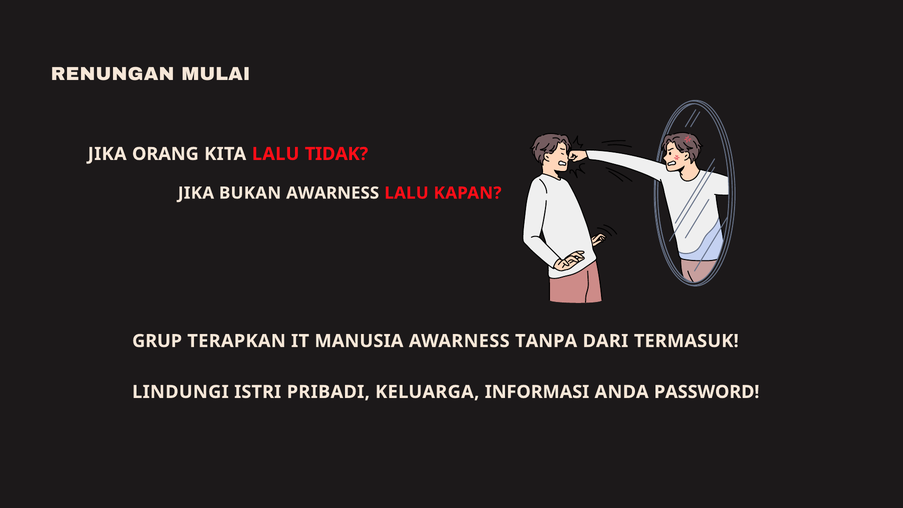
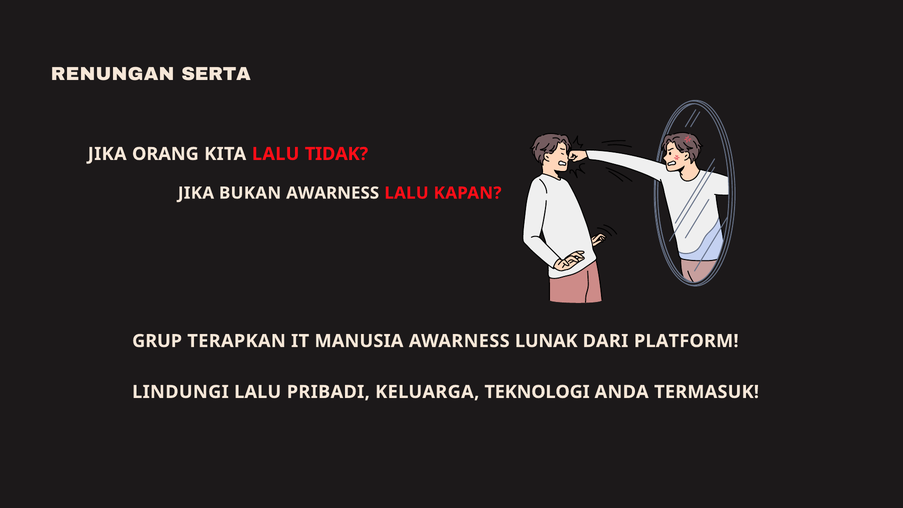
MULAI: MULAI -> SERTA
TANPA: TANPA -> LUNAK
TERMASUK: TERMASUK -> PLATFORM
LINDUNGI ISTRI: ISTRI -> LALU
INFORMASI: INFORMASI -> TEKNOLOGI
PASSWORD: PASSWORD -> TERMASUK
